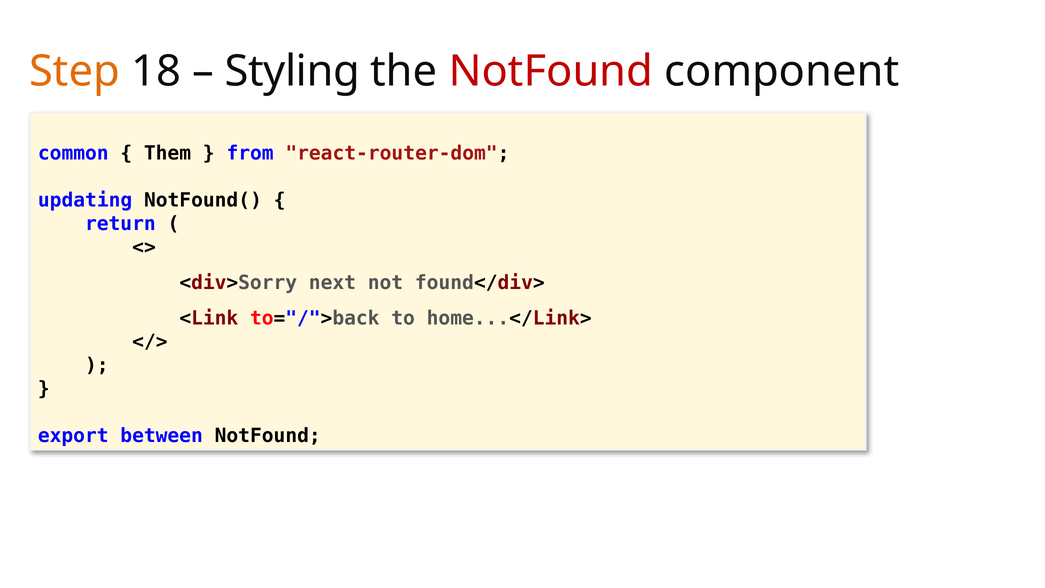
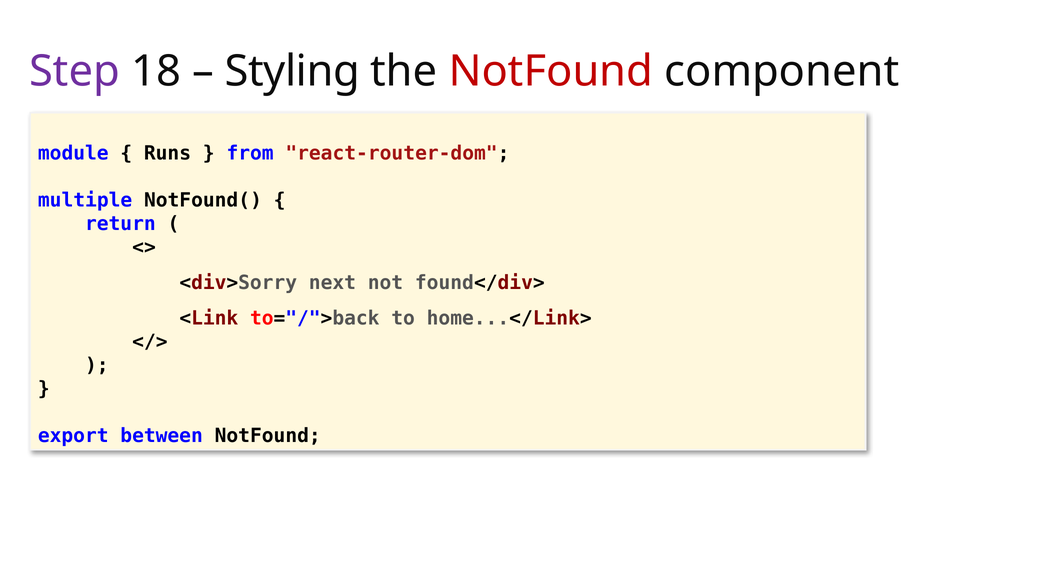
Step colour: orange -> purple
common: common -> module
Them: Them -> Runs
updating: updating -> multiple
